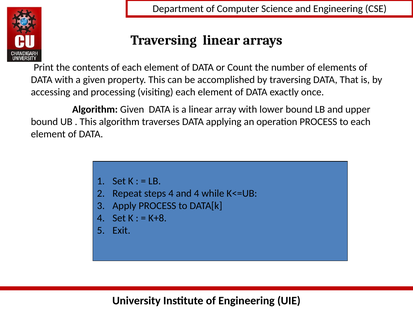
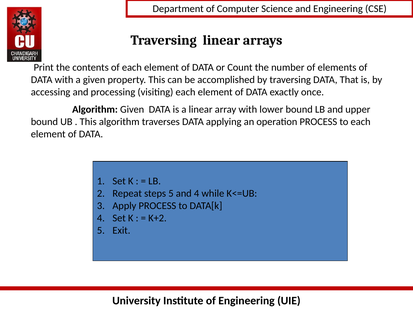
steps 4: 4 -> 5
K+8: K+8 -> K+2
